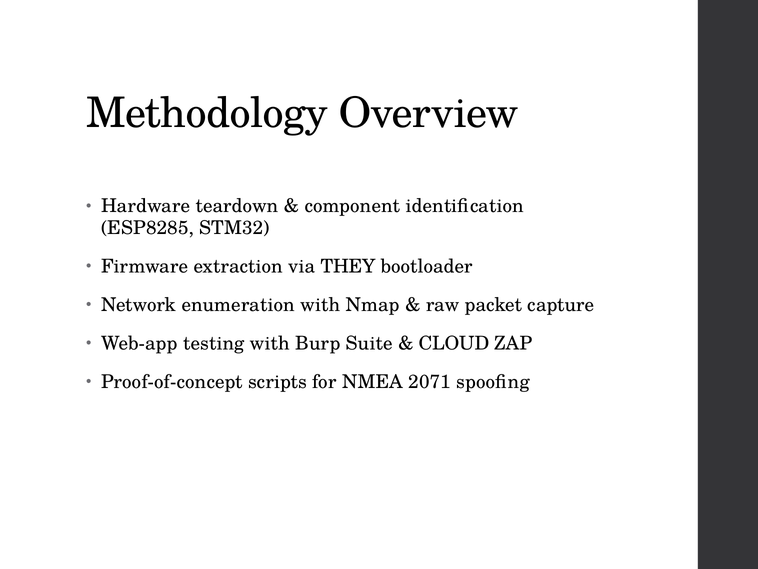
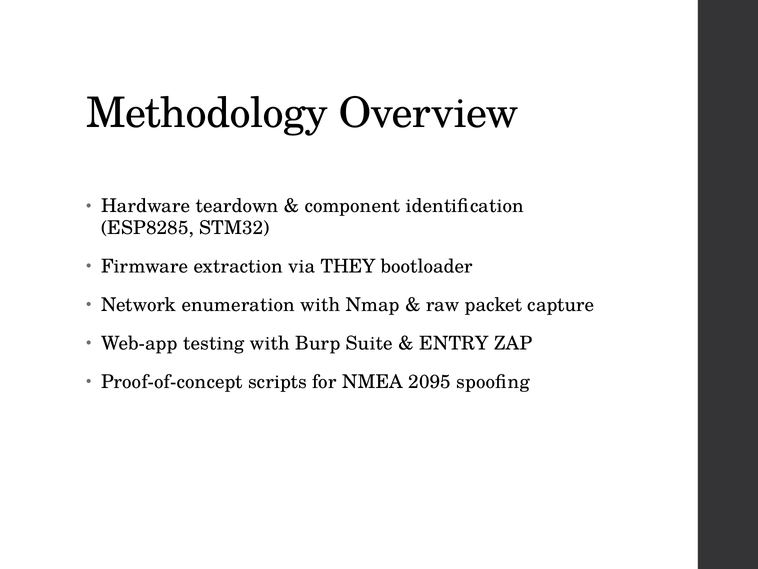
CLOUD: CLOUD -> ENTRY
2071: 2071 -> 2095
